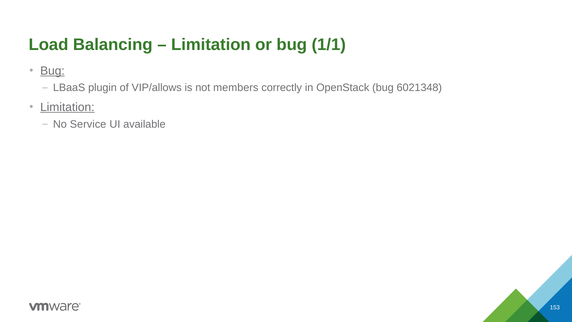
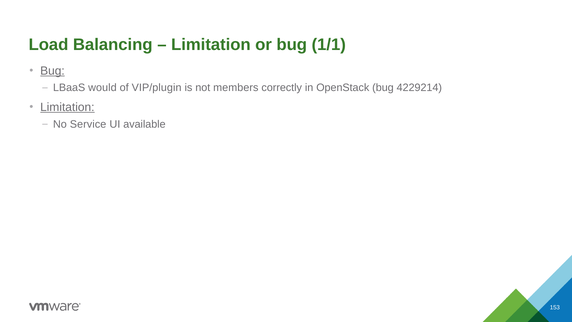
plugin: plugin -> would
VIP/allows: VIP/allows -> VIP/plugin
6021348: 6021348 -> 4229214
